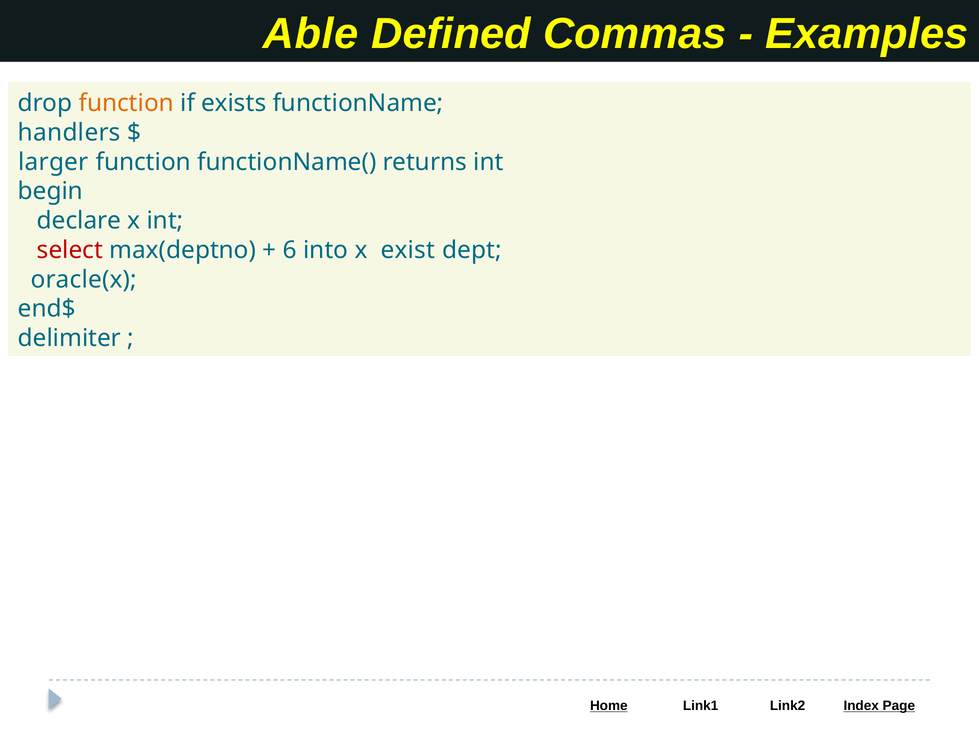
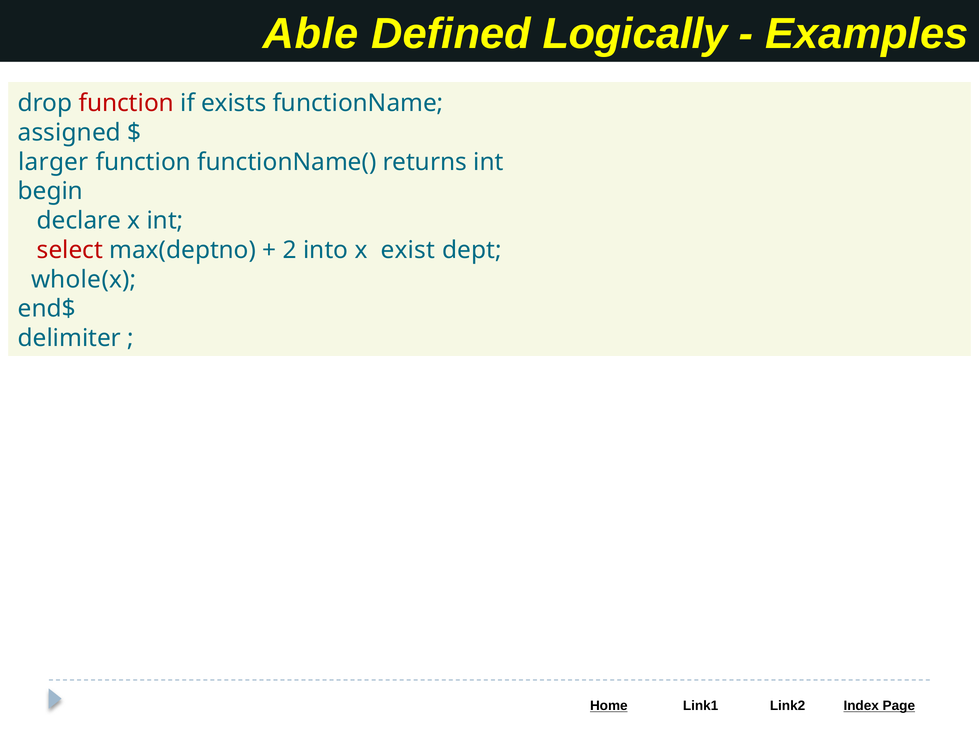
Commas: Commas -> Logically
function at (126, 103) colour: orange -> red
handlers: handlers -> assigned
6: 6 -> 2
oracle(x: oracle(x -> whole(x
